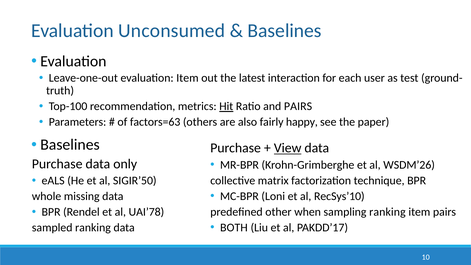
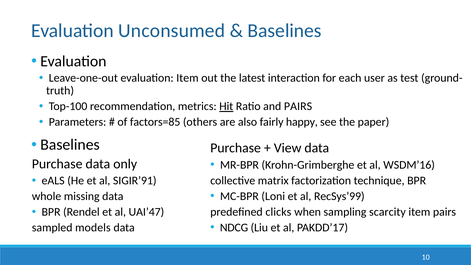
factors=63: factors=63 -> factors=85
View underline: present -> none
WSDM’26: WSDM’26 -> WSDM’16
SIGIR’50: SIGIR’50 -> SIGIR’91
RecSys’10: RecSys’10 -> RecSys’99
UAI’78: UAI’78 -> UAI’47
other: other -> clicks
sampling ranking: ranking -> scarcity
BOTH: BOTH -> NDCG
sampled ranking: ranking -> models
